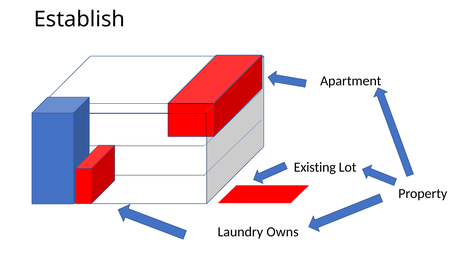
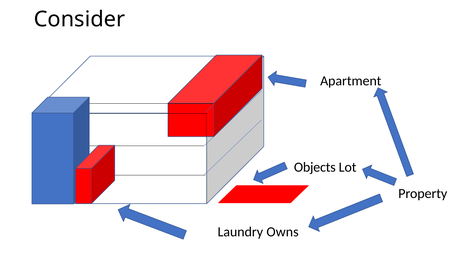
Establish: Establish -> Consider
Existing: Existing -> Objects
